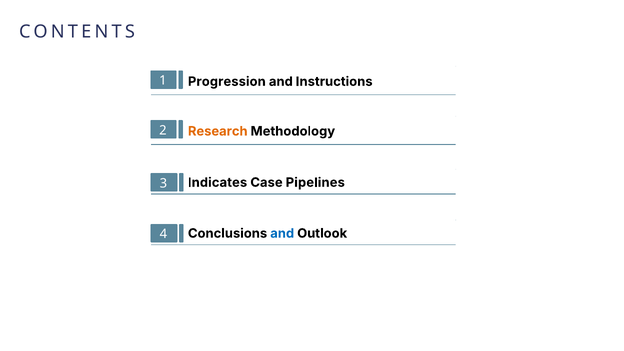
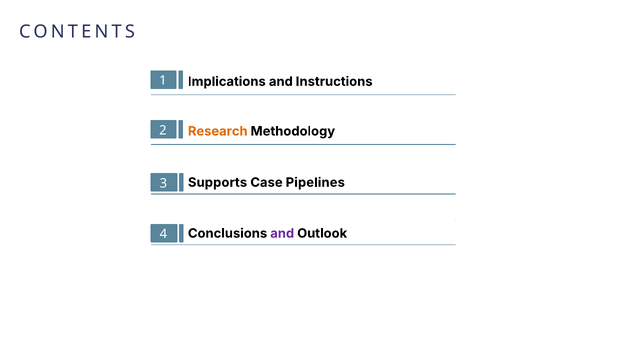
Progression: Progression -> Implications
Indicates: Indicates -> Supports
and at (282, 233) colour: blue -> purple
